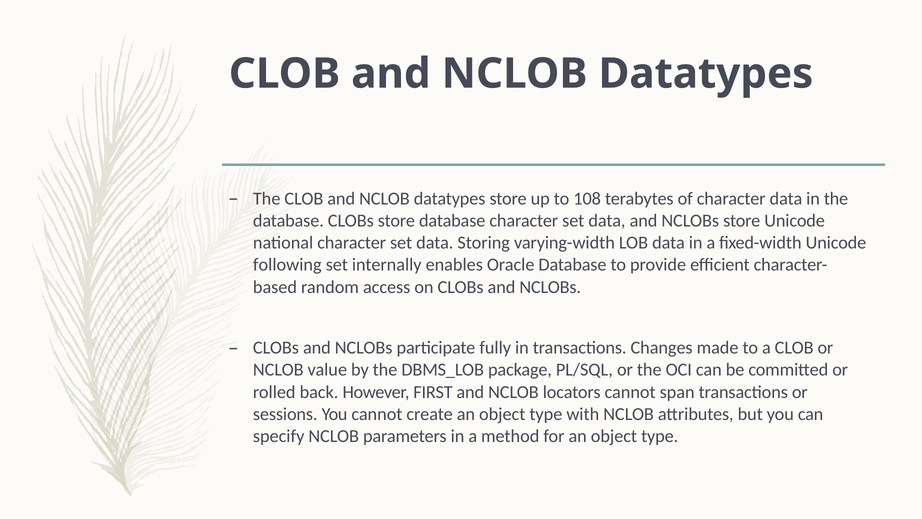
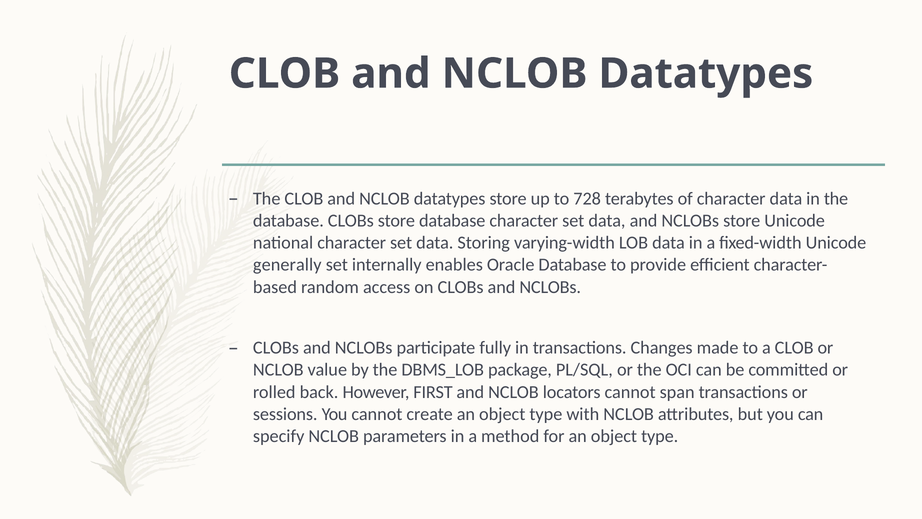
108: 108 -> 728
following: following -> generally
